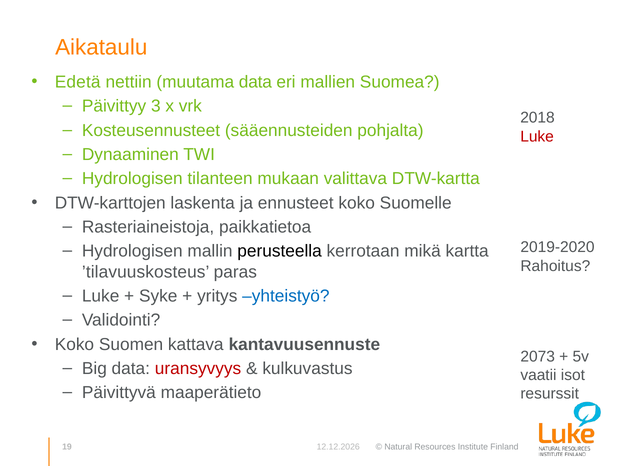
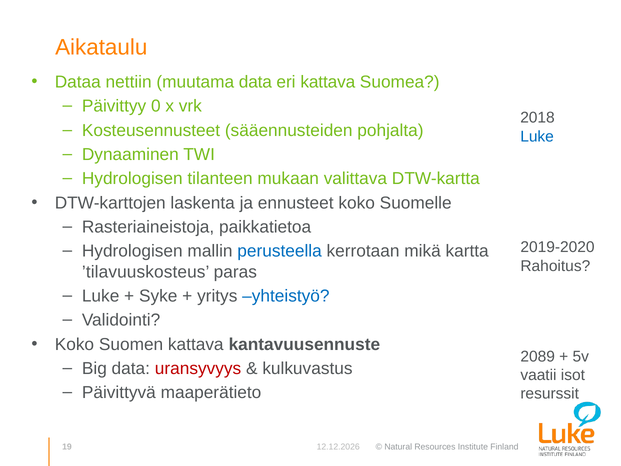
Edetä: Edetä -> Dataa
eri mallien: mallien -> kattava
3: 3 -> 0
Luke at (537, 136) colour: red -> blue
perusteella colour: black -> blue
2073: 2073 -> 2089
